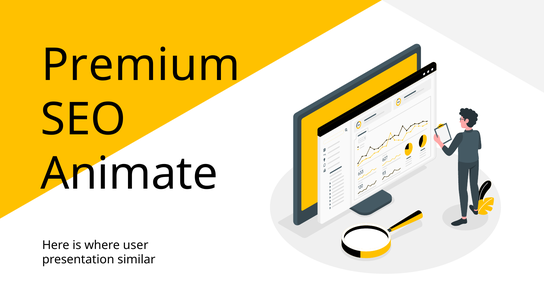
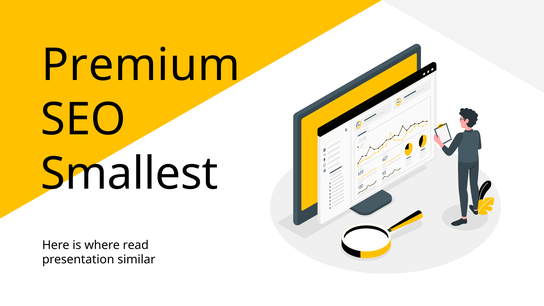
Animate: Animate -> Smallest
user: user -> read
